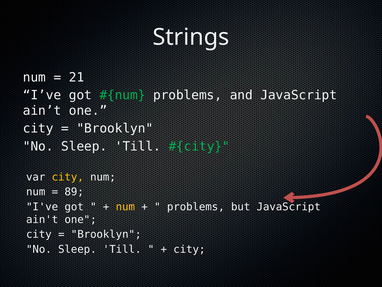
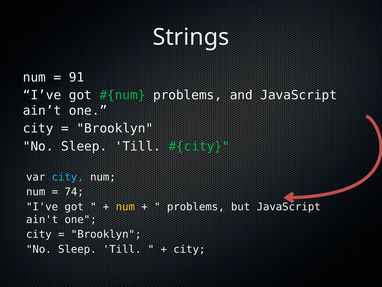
21: 21 -> 91
city at (68, 177) colour: yellow -> light blue
89: 89 -> 74
